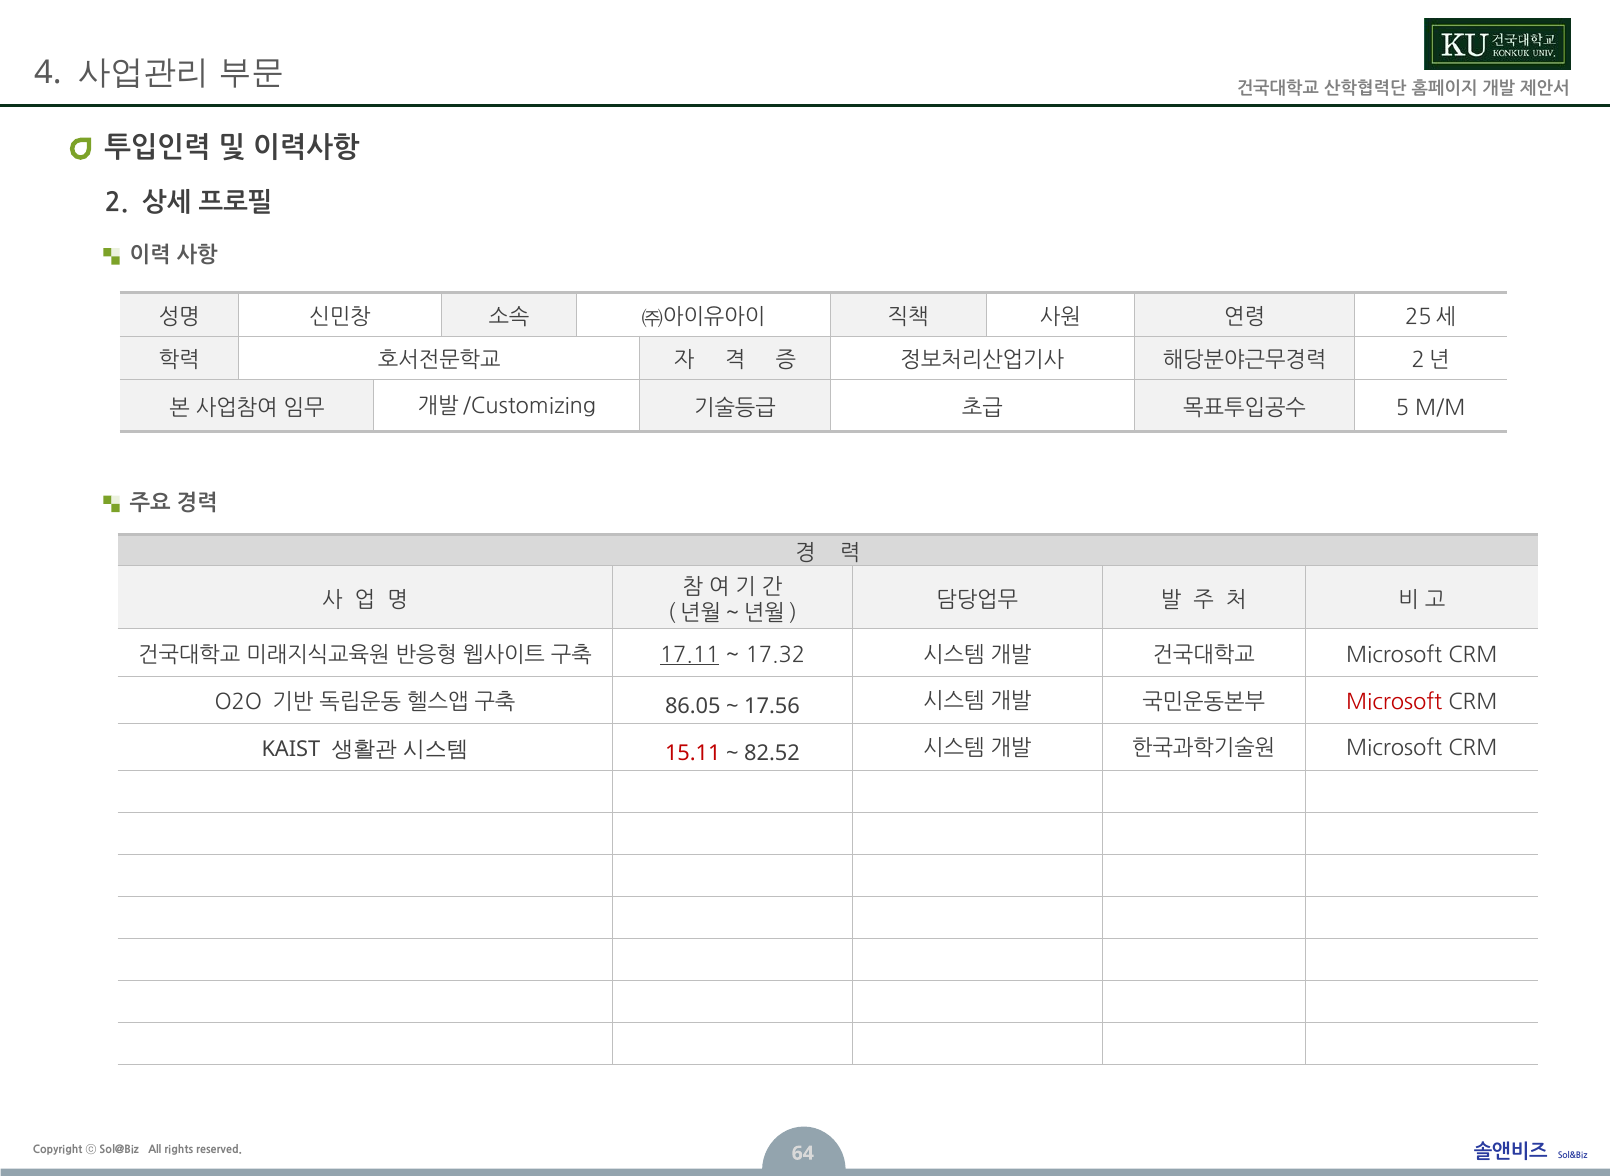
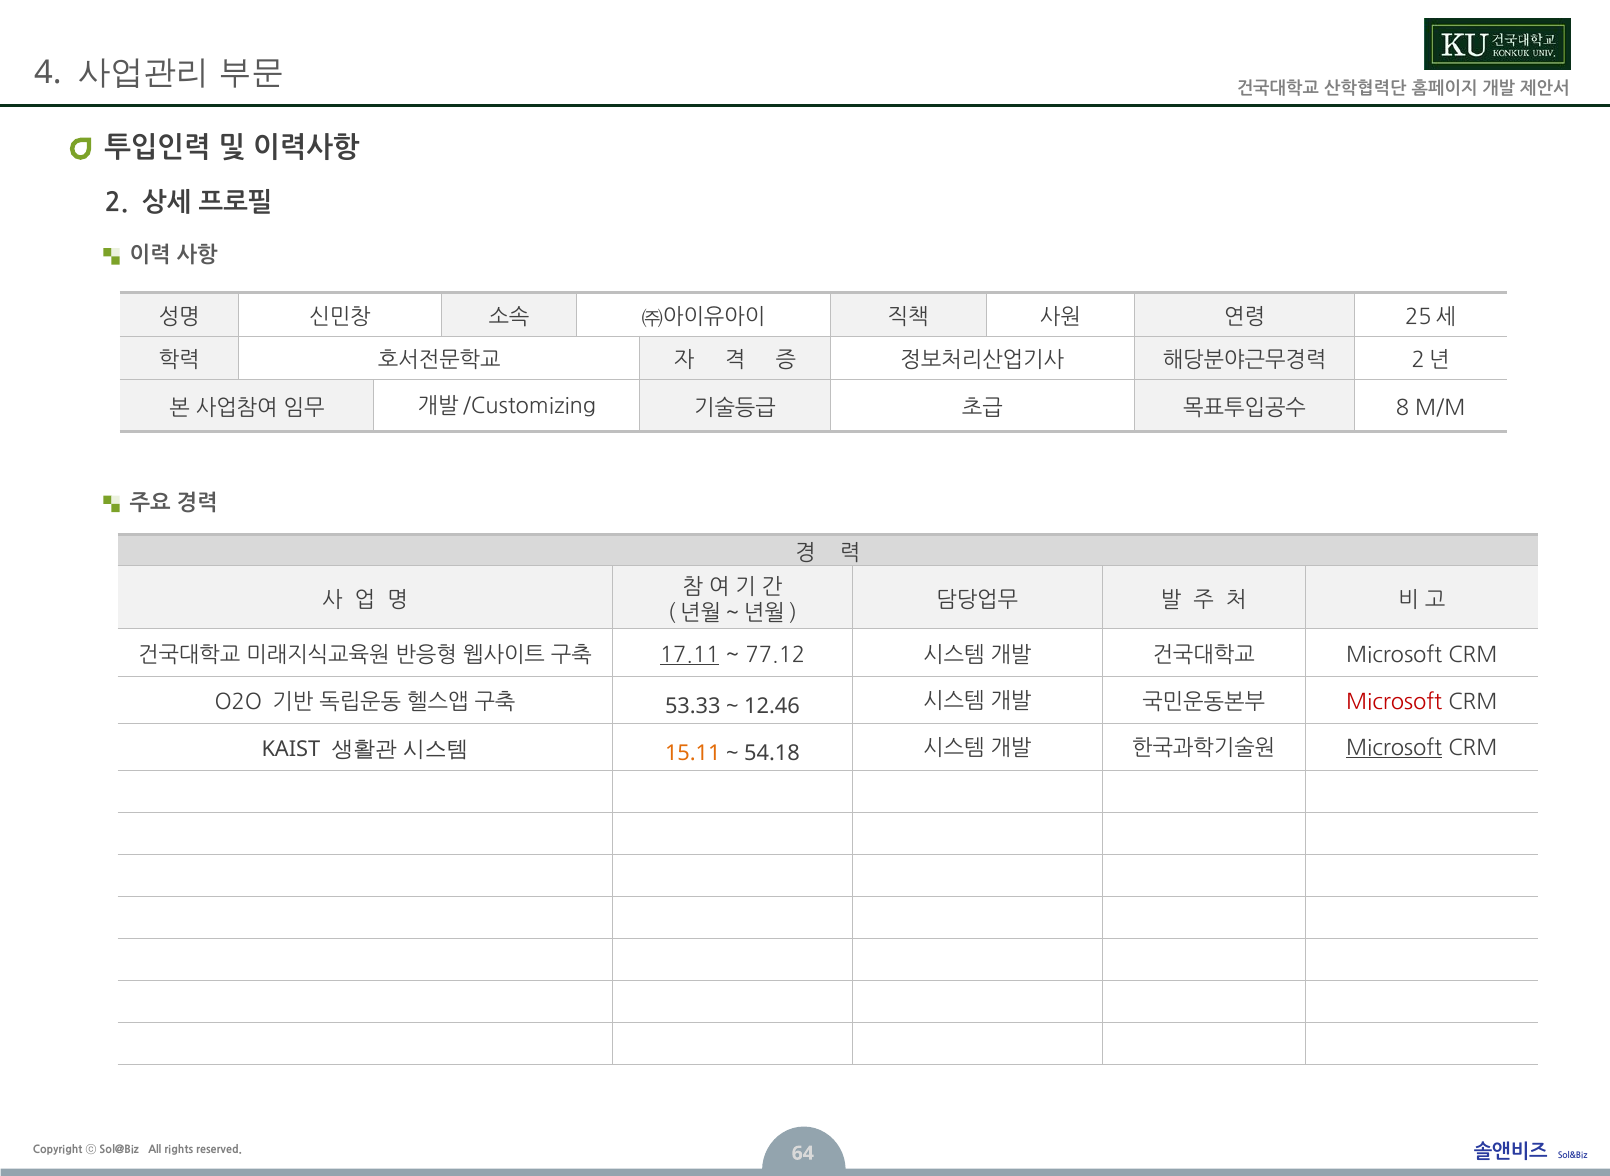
5: 5 -> 8
17.32: 17.32 -> 77.12
86.05: 86.05 -> 53.33
17.56: 17.56 -> 12.46
15.11 colour: red -> orange
82.52: 82.52 -> 54.18
Microsoft at (1394, 748) underline: none -> present
